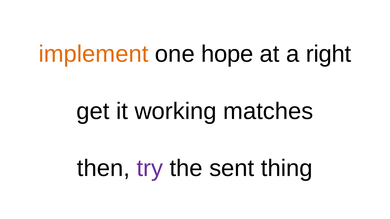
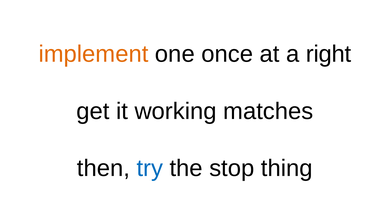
hope: hope -> once
try colour: purple -> blue
sent: sent -> stop
